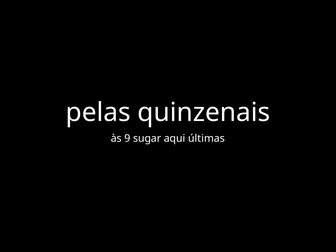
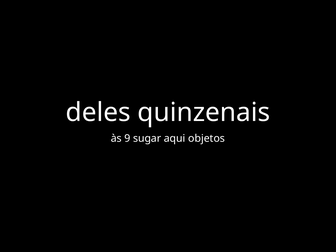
pelas: pelas -> deles
últimas: últimas -> objetos
